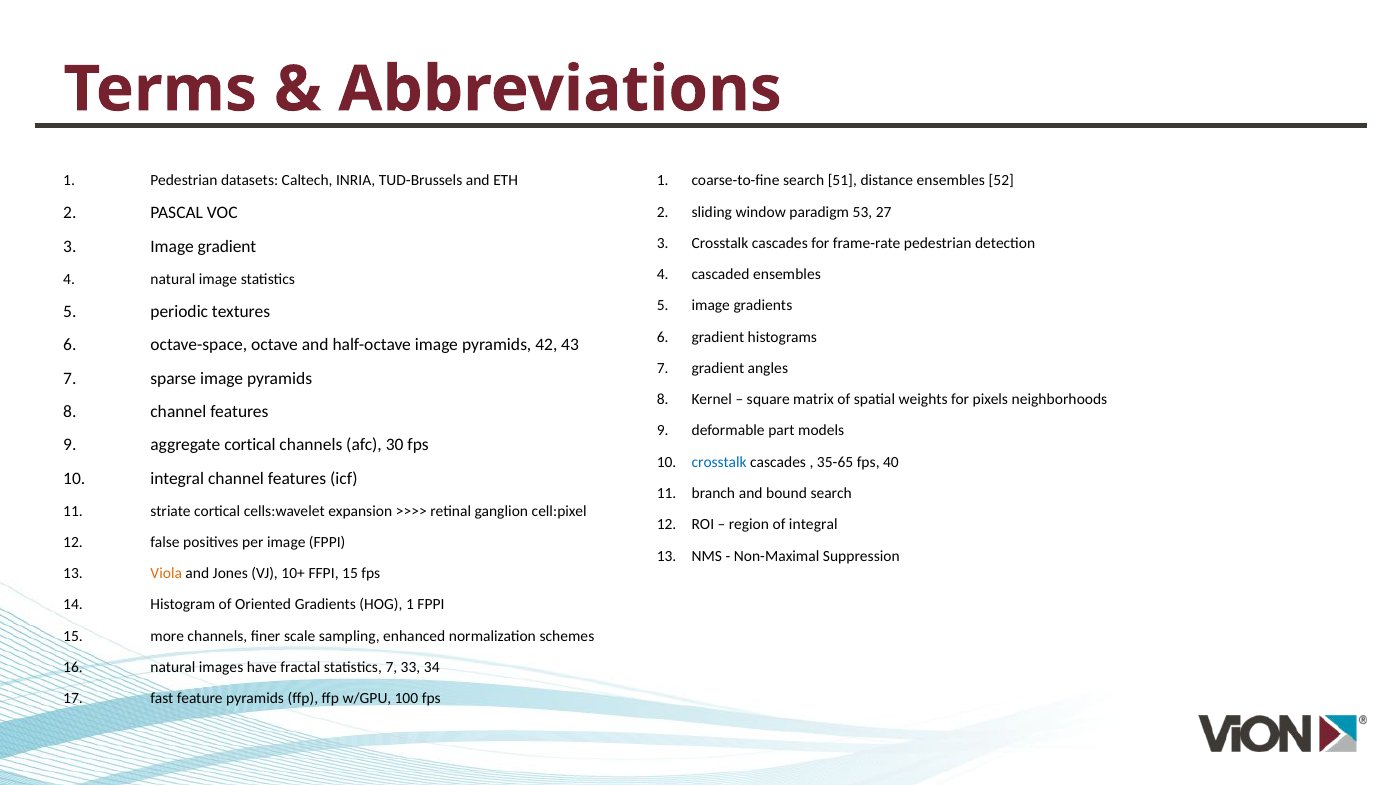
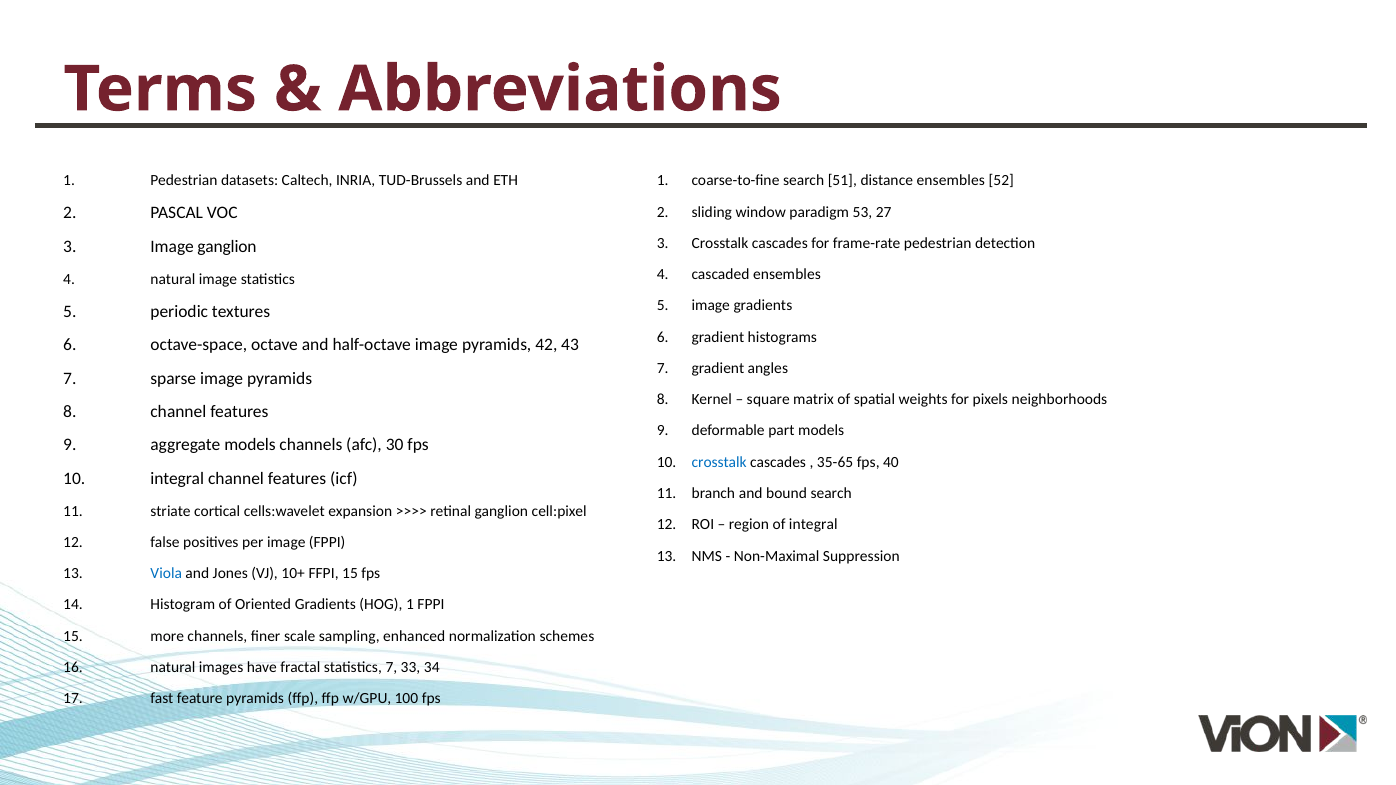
Image gradient: gradient -> ganglion
aggregate cortical: cortical -> models
Viola colour: orange -> blue
